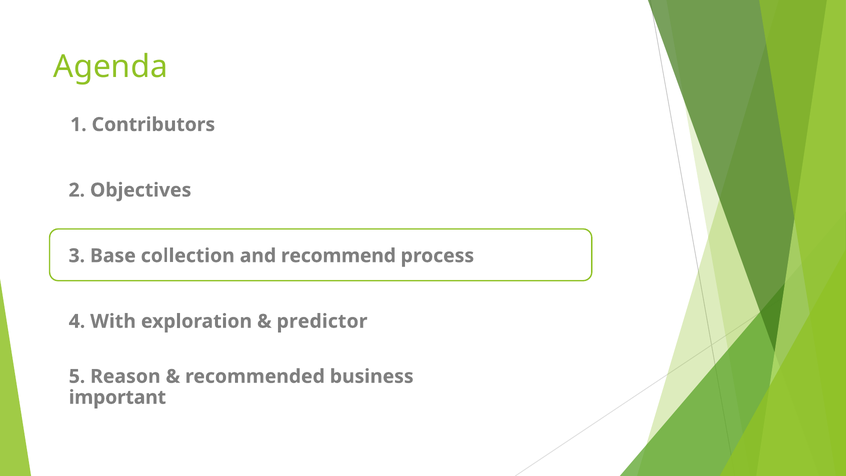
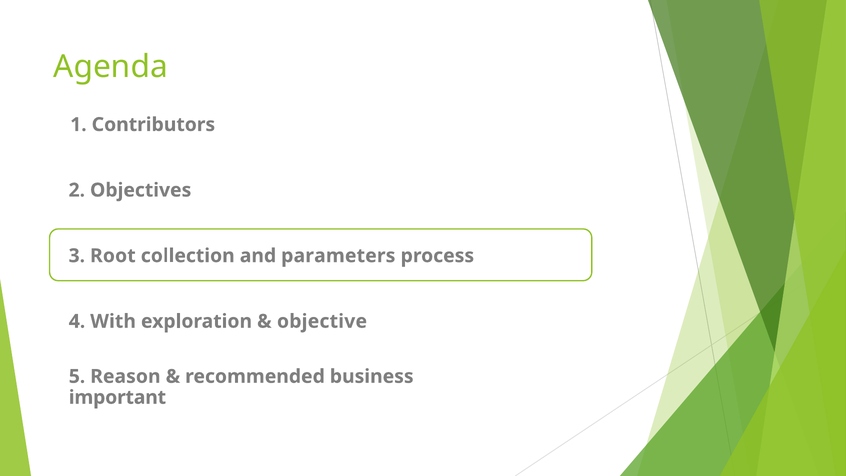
Base: Base -> Root
recommend: recommend -> parameters
predictor: predictor -> objective
